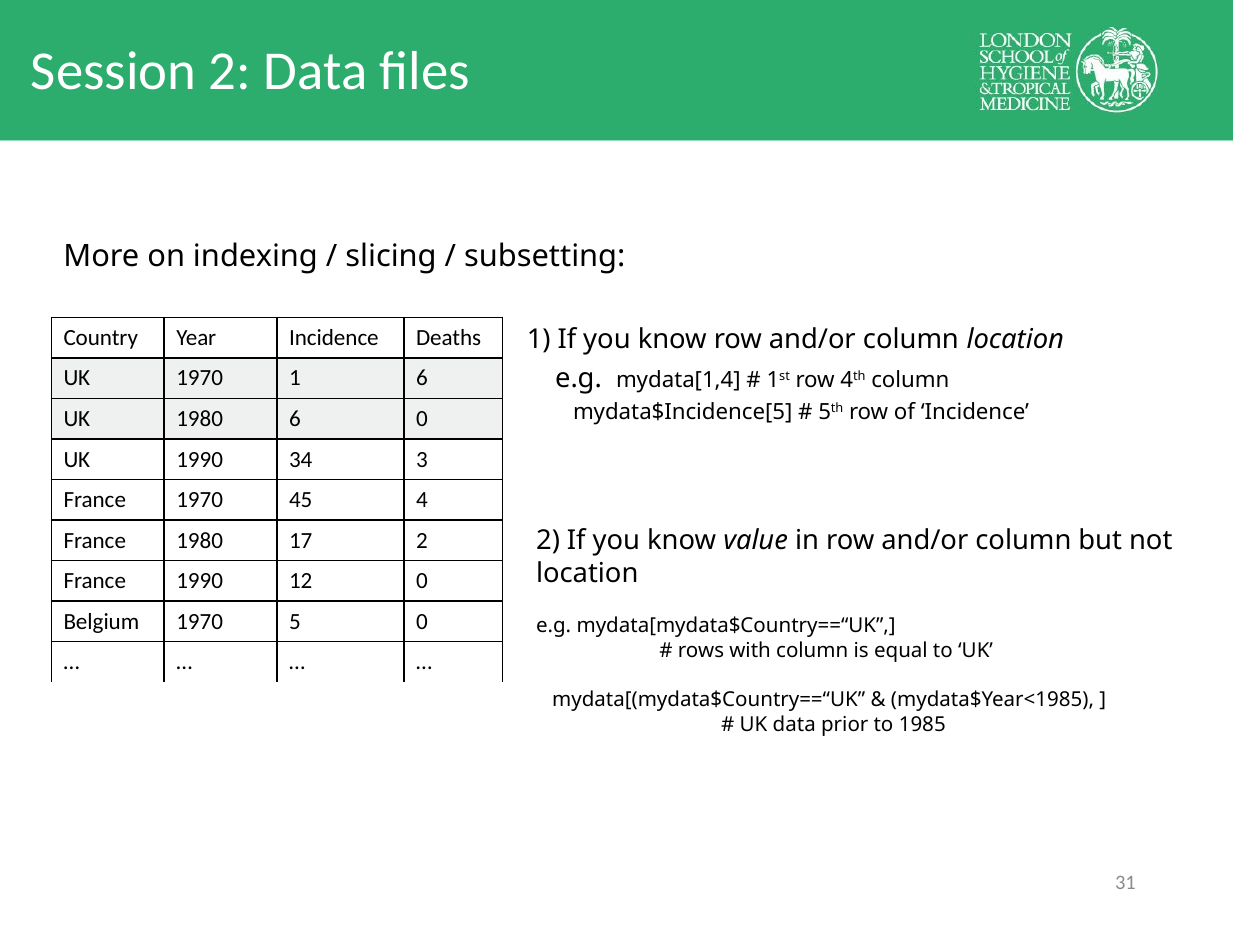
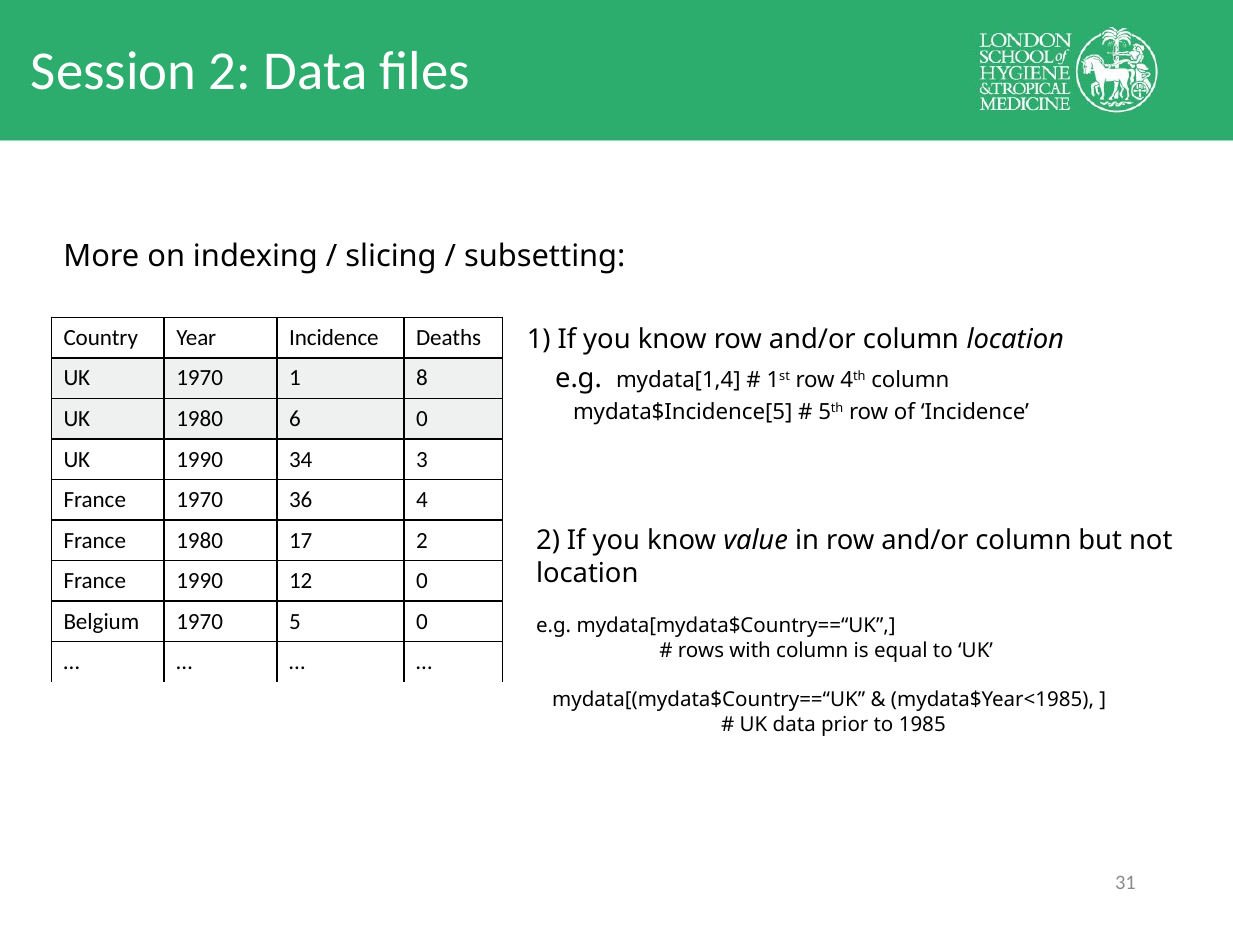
1 6: 6 -> 8
45: 45 -> 36
